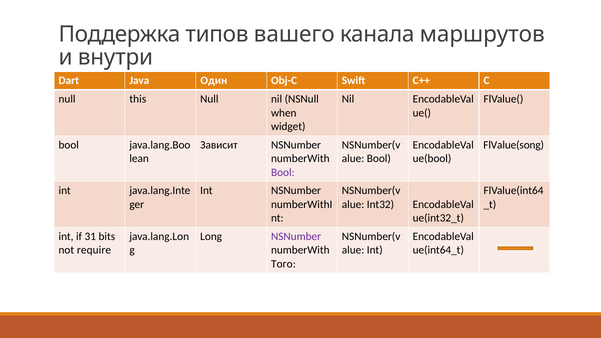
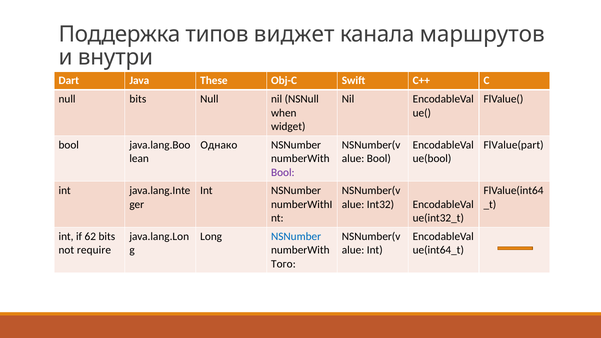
вашего: вашего -> виджет
Один: Один -> These
null this: this -> bits
Зависит: Зависит -> Однако
FlValue(song: FlValue(song -> FlValue(part
31: 31 -> 62
NSNumber at (296, 236) colour: purple -> blue
